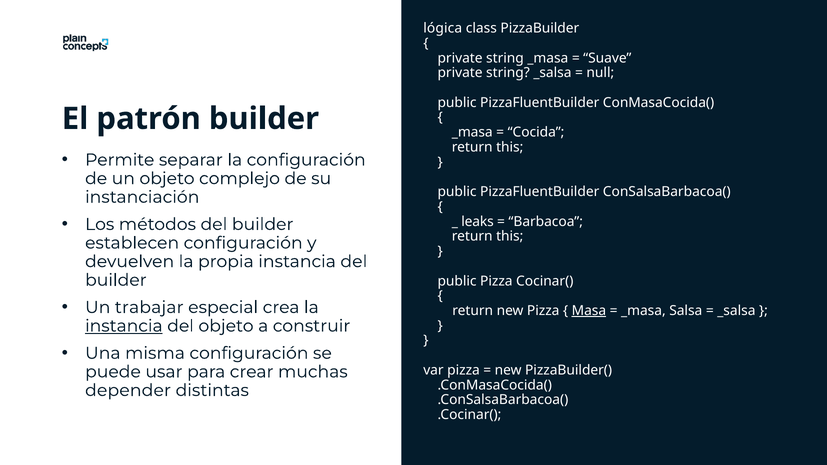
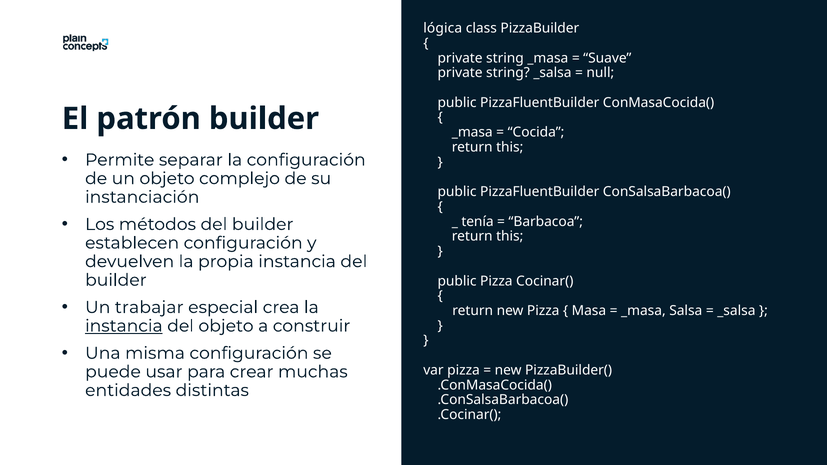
leaks: leaks -> tenía
Masa underline: present -> none
depender: depender -> entidades
